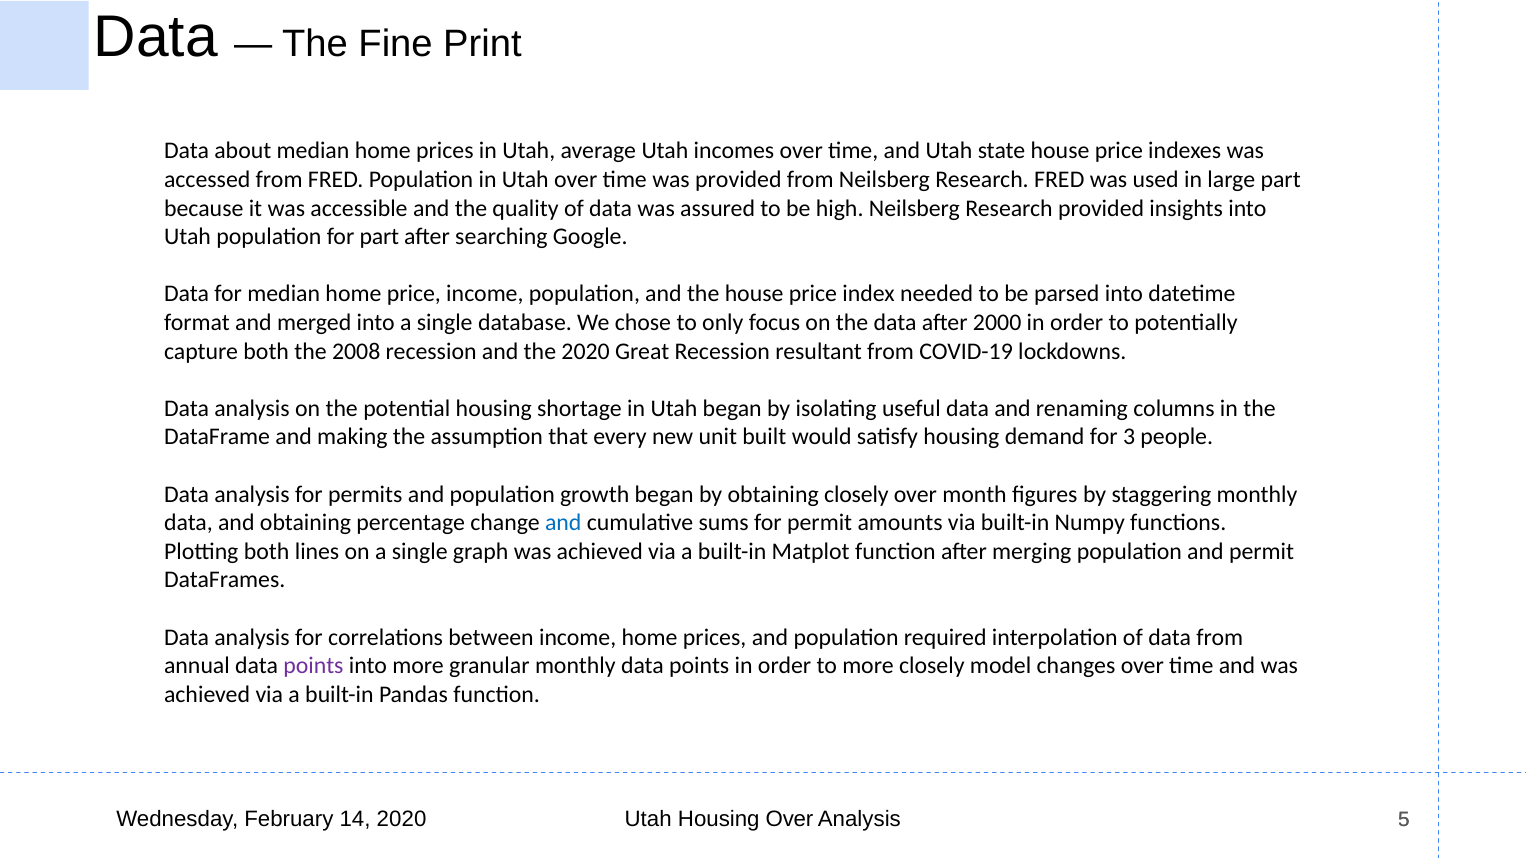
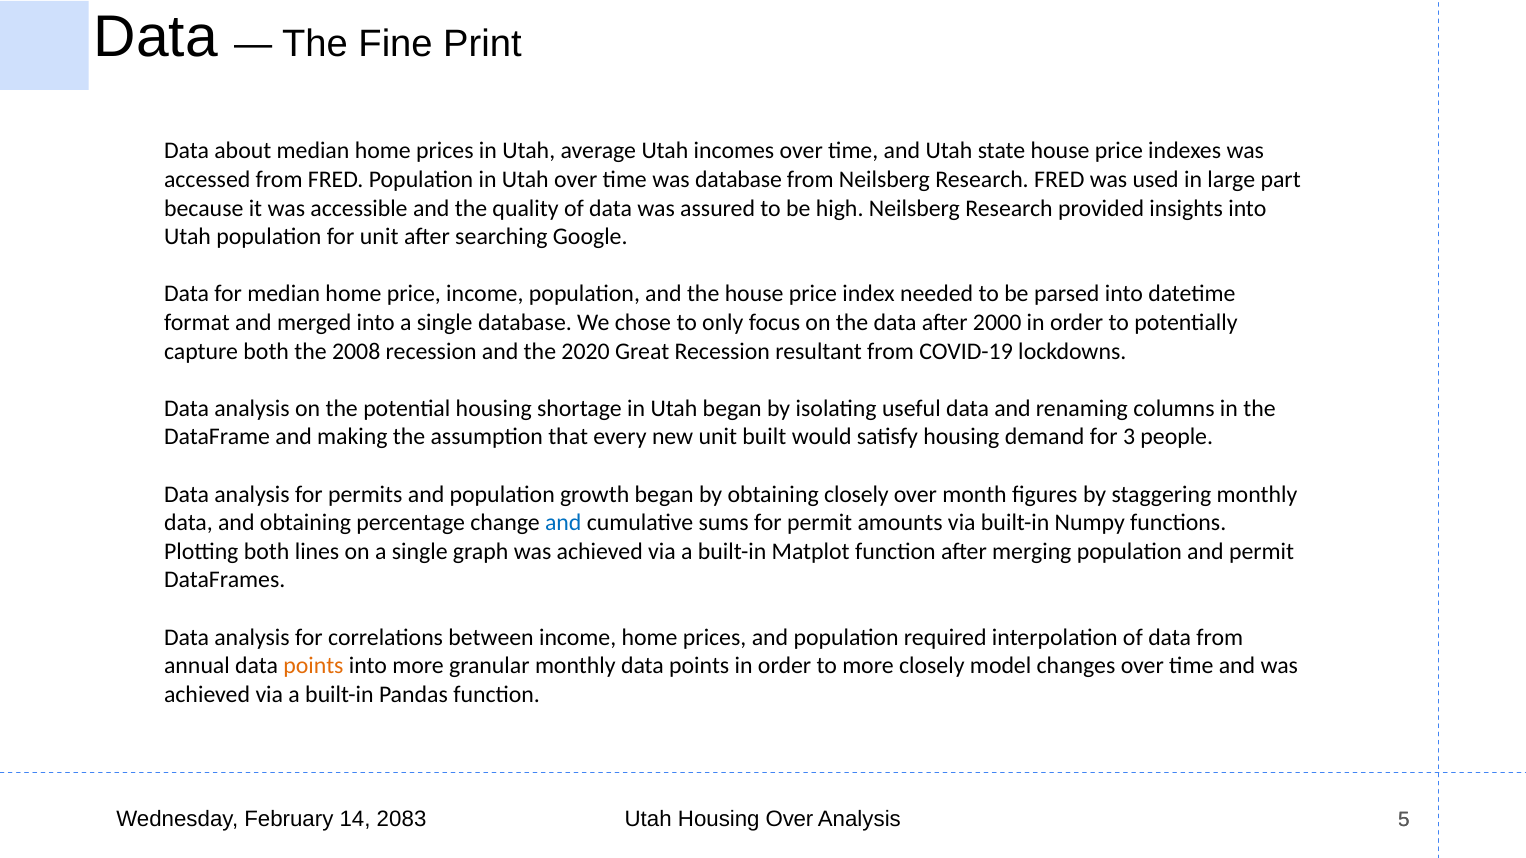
was provided: provided -> database
for part: part -> unit
points at (313, 666) colour: purple -> orange
14 2020: 2020 -> 2083
